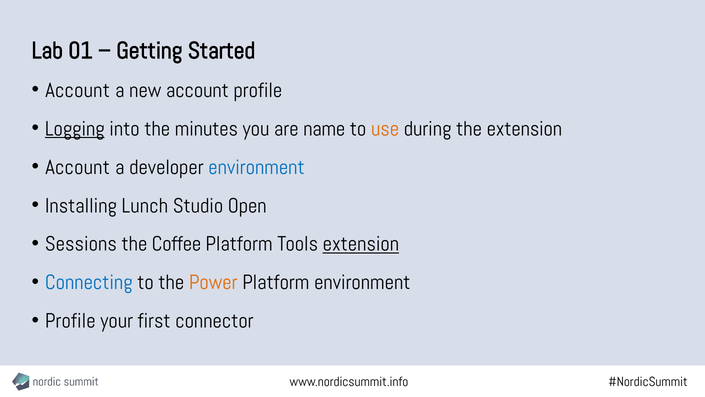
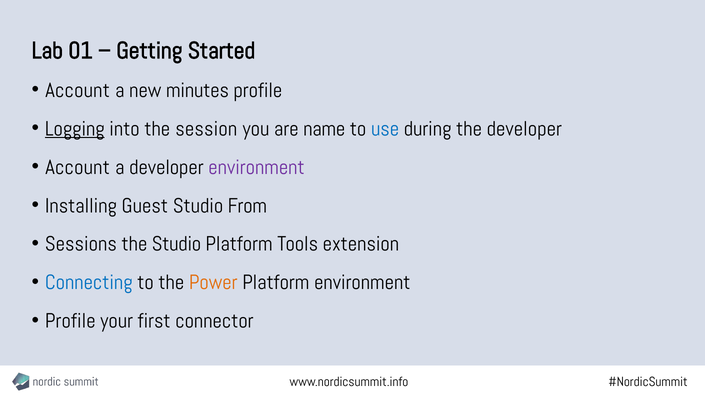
new account: account -> minutes
minutes: minutes -> session
use colour: orange -> blue
the extension: extension -> developer
environment at (257, 167) colour: blue -> purple
Lunch: Lunch -> Guest
Open: Open -> From
the Coffee: Coffee -> Studio
extension at (361, 244) underline: present -> none
